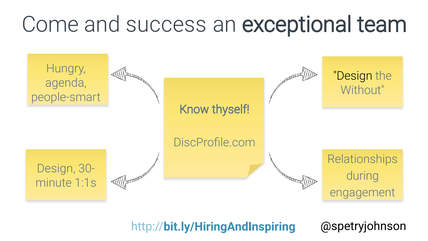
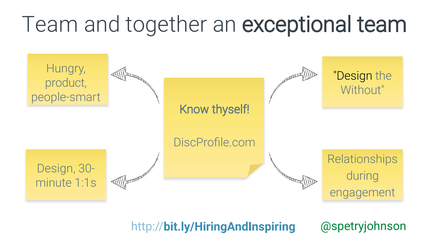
Come at (50, 24): Come -> Team
success: success -> together
agenda: agenda -> product
@spetryjohnson colour: black -> green
